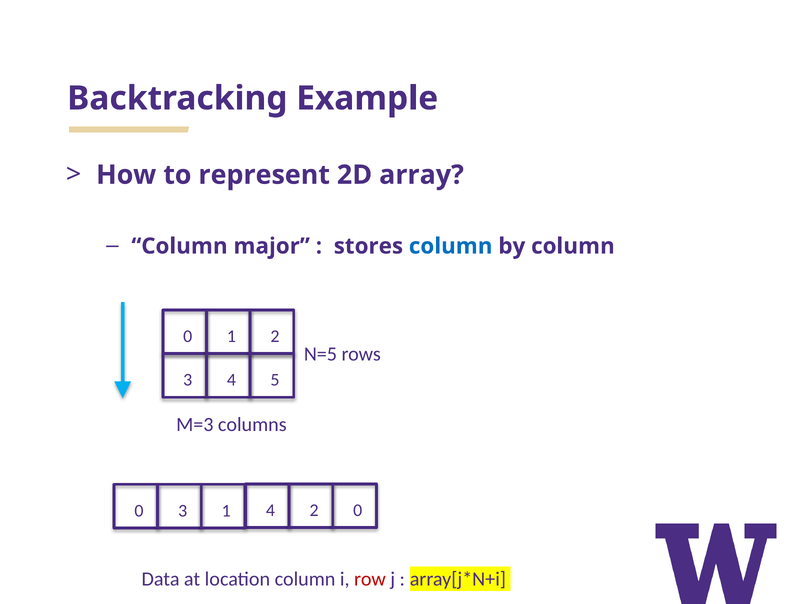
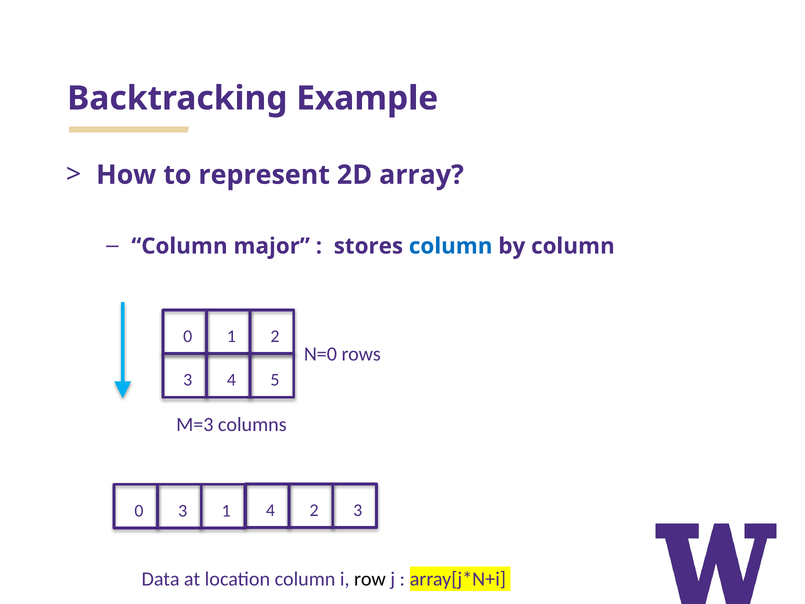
N=5: N=5 -> N=0
0 0: 0 -> 3
row colour: red -> black
